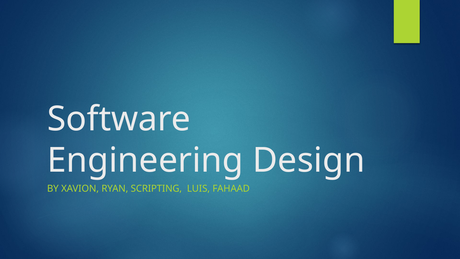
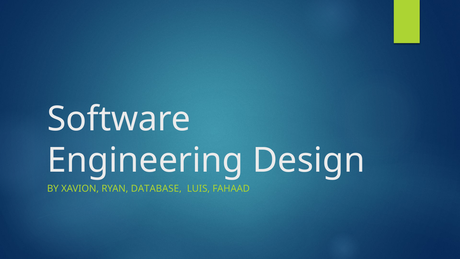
SCRIPTING: SCRIPTING -> DATABASE
